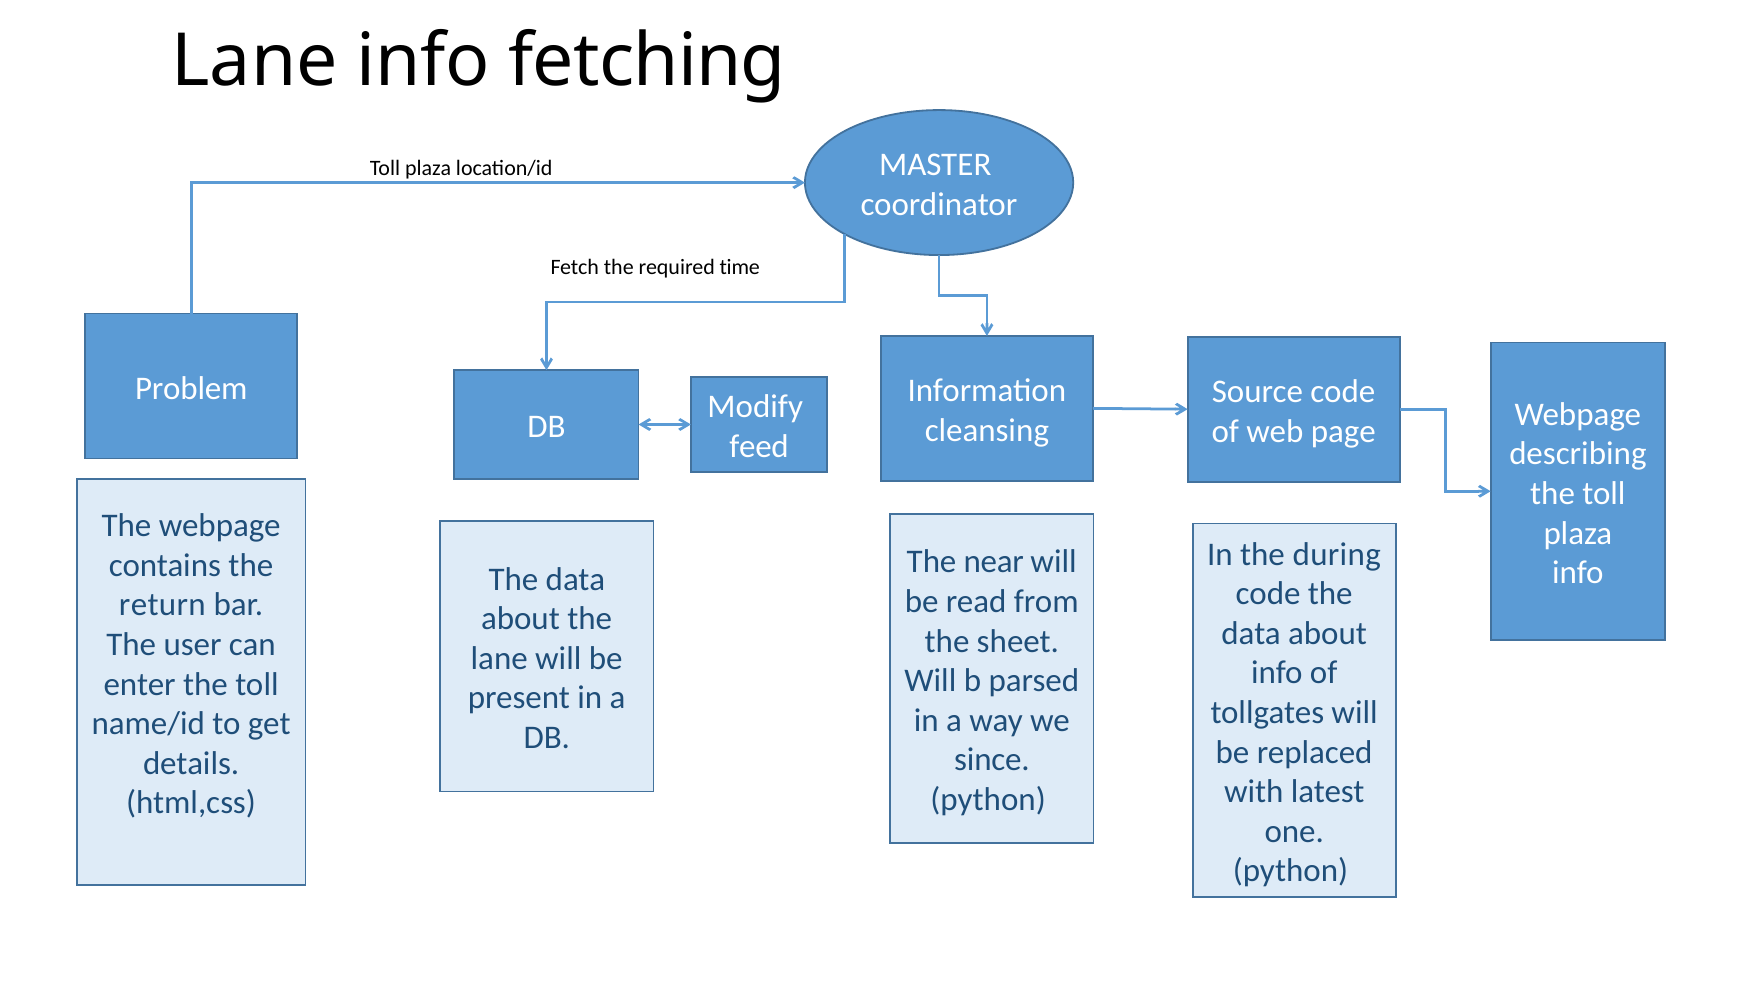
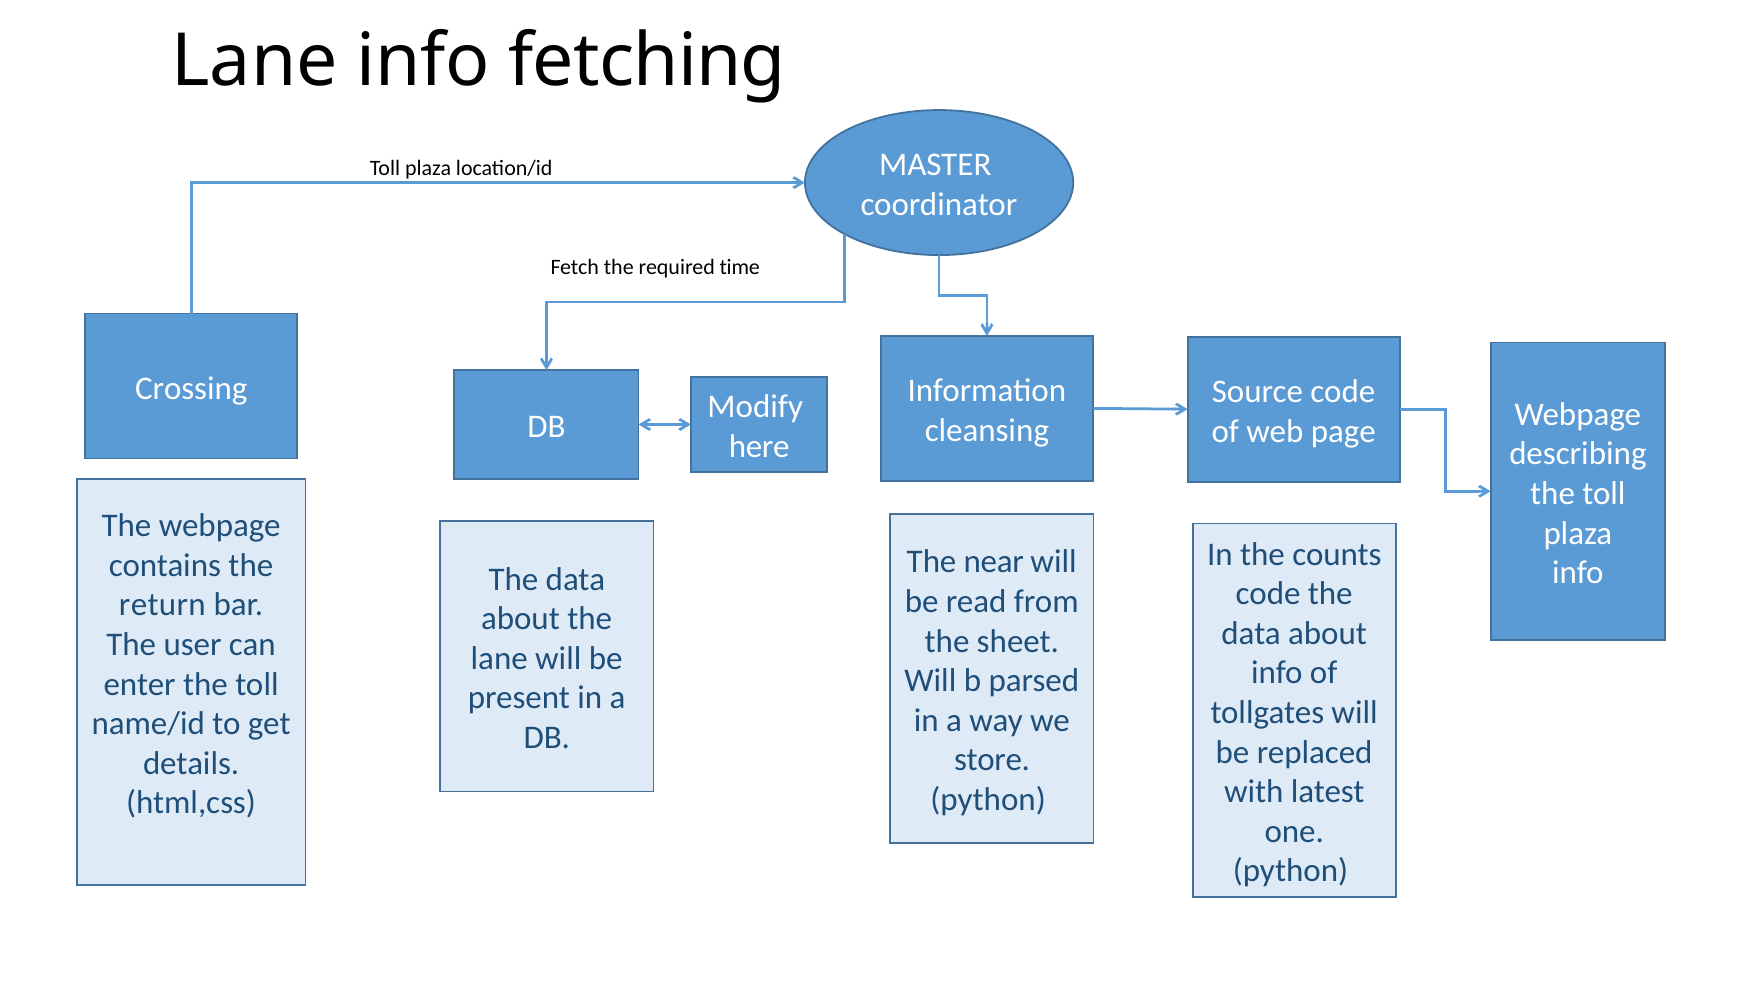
Problem: Problem -> Crossing
feed: feed -> here
during: during -> counts
since: since -> store
